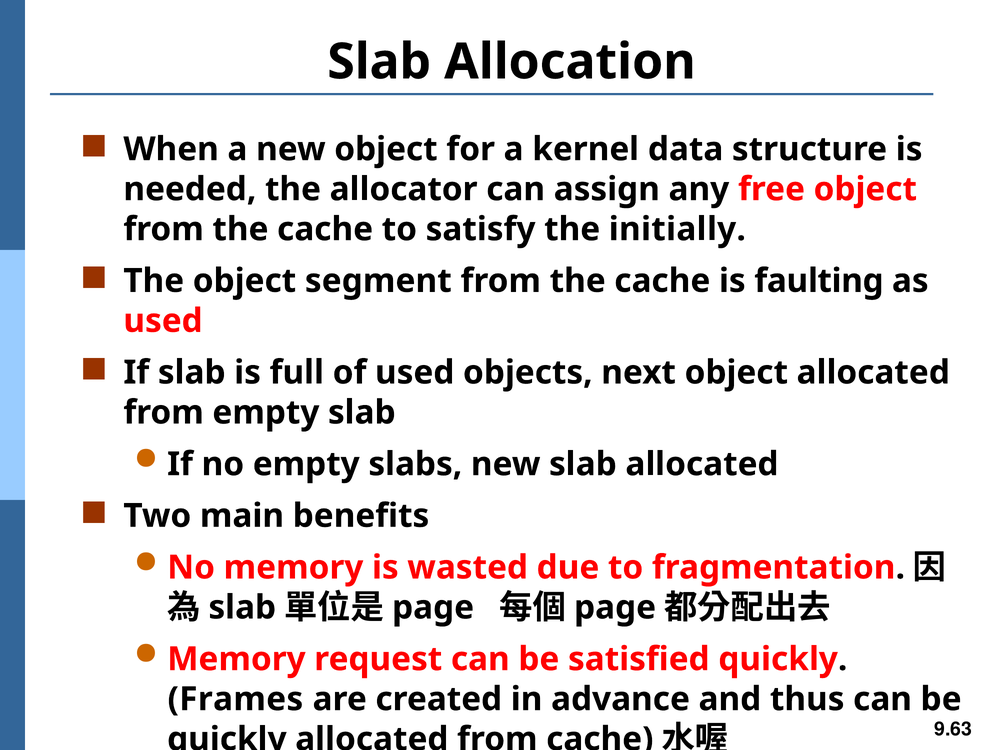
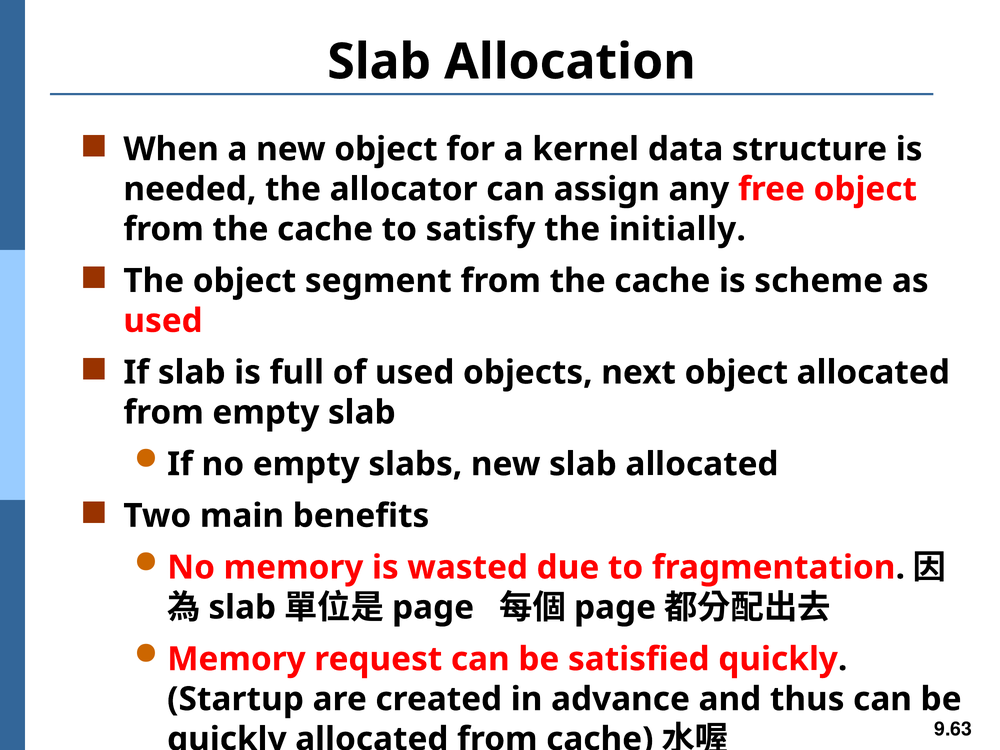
faulting: faulting -> scheme
Frames: Frames -> Startup
